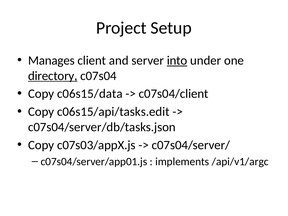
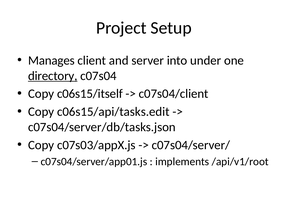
into underline: present -> none
c06s15/data: c06s15/data -> c06s15/itself
/api/v1/argc: /api/v1/argc -> /api/v1/root
